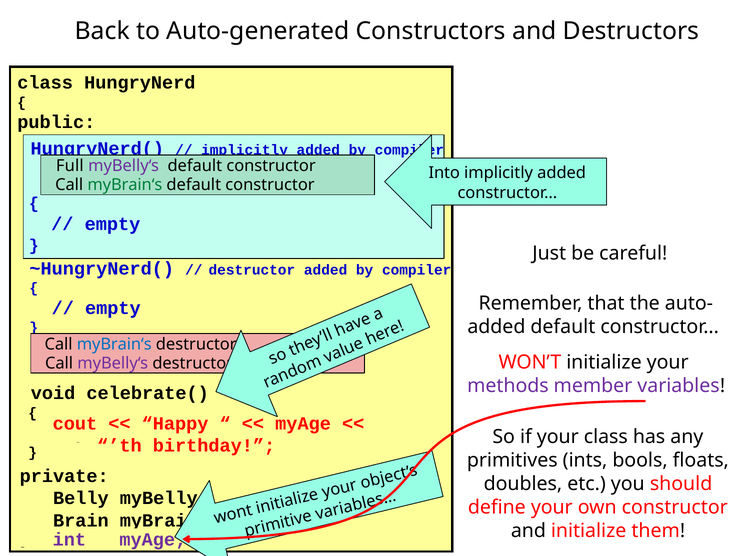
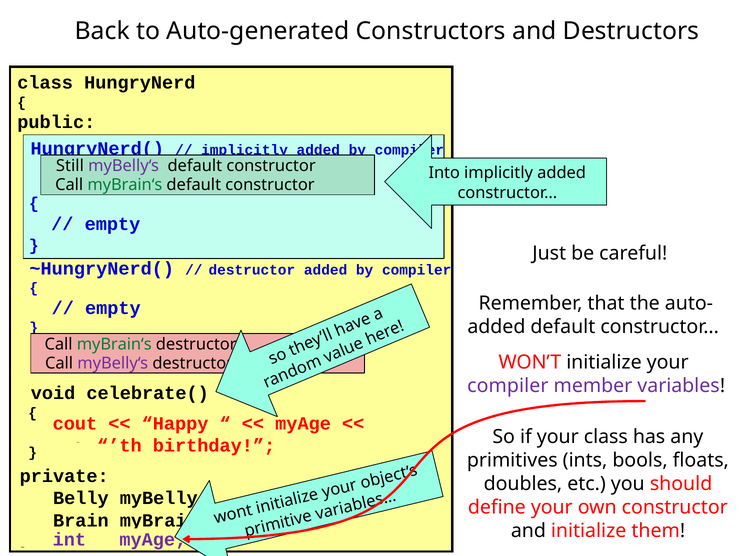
Full: Full -> Still
myBrain‘s at (114, 345) colour: blue -> green
methods at (508, 386): methods -> compiler
